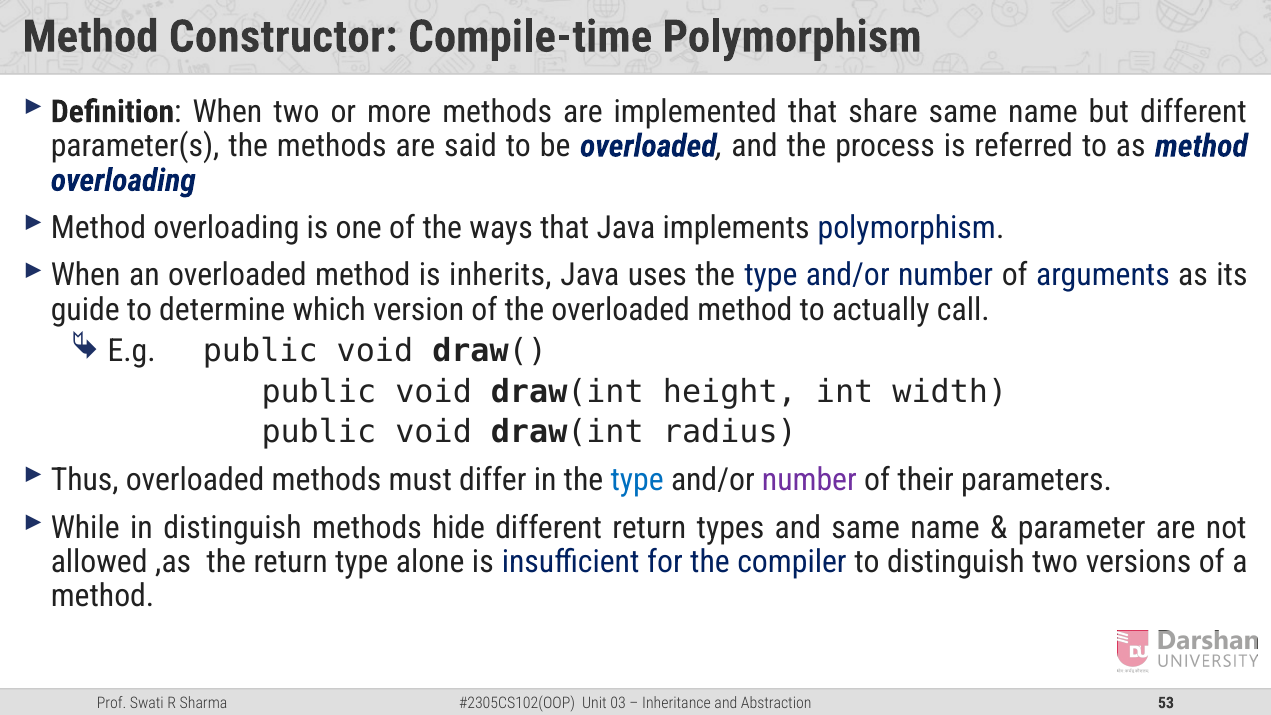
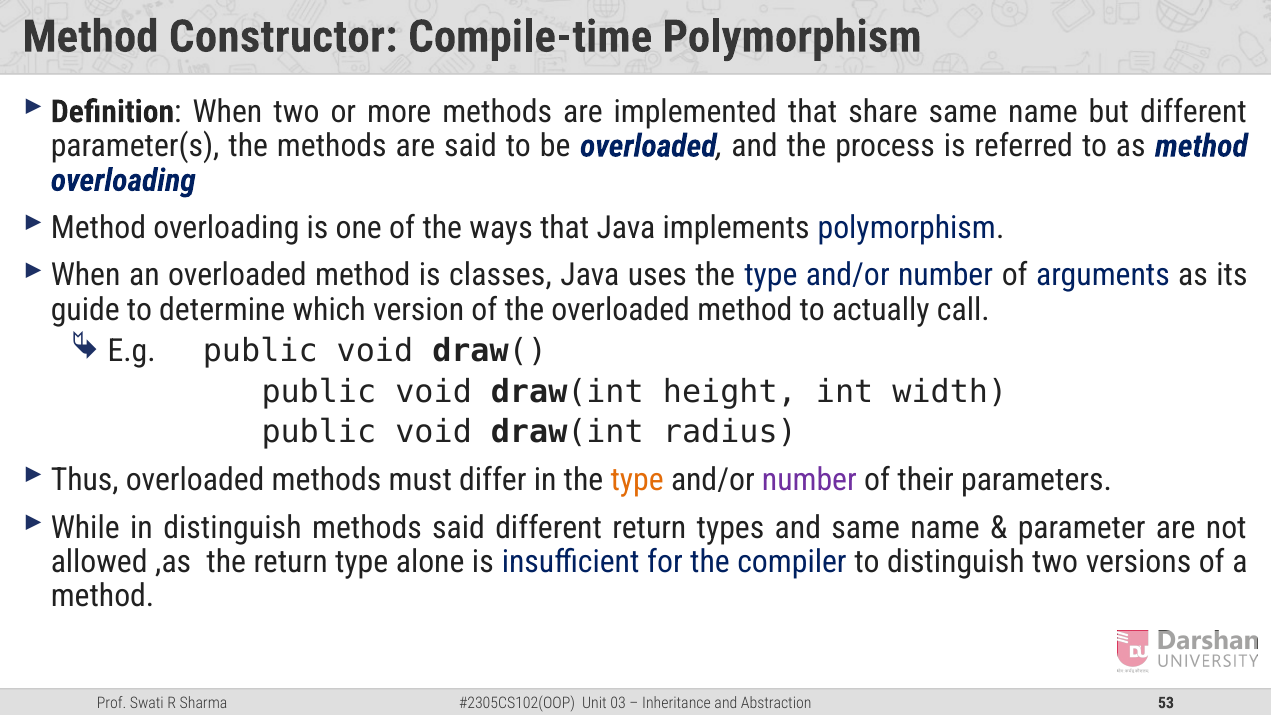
inherits: inherits -> classes
type at (637, 480) colour: blue -> orange
methods hide: hide -> said
